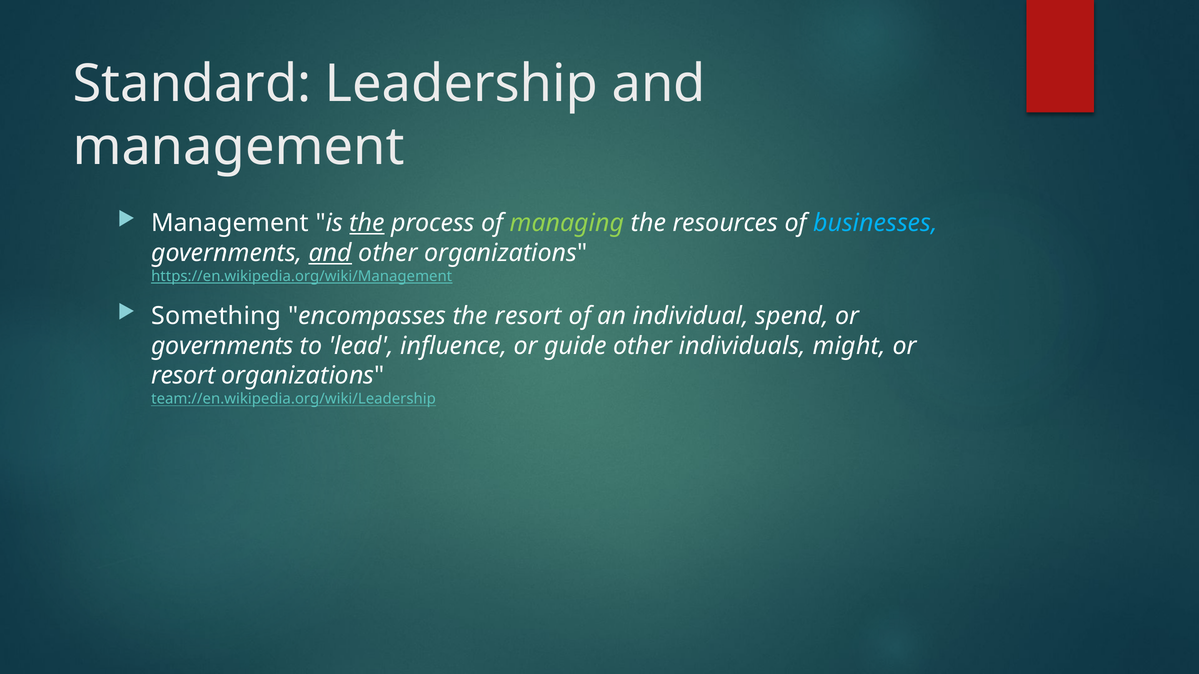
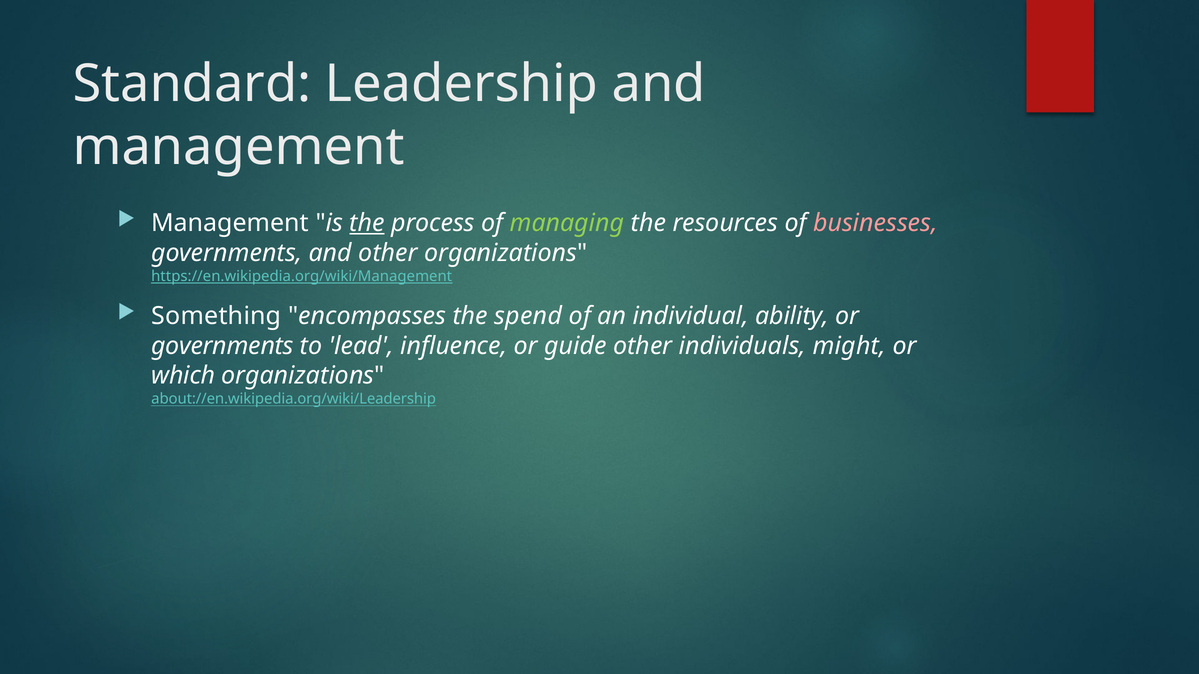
businesses colour: light blue -> pink
and at (330, 253) underline: present -> none
the resort: resort -> spend
spend: spend -> ability
resort at (183, 376): resort -> which
team://en.wikipedia.org/wiki/Leadership: team://en.wikipedia.org/wiki/Leadership -> about://en.wikipedia.org/wiki/Leadership
